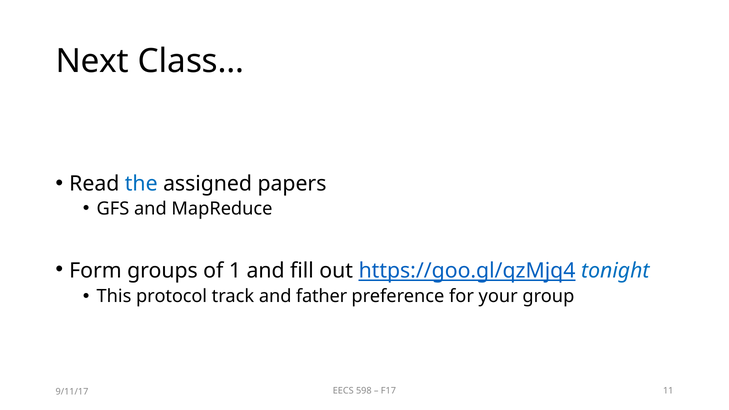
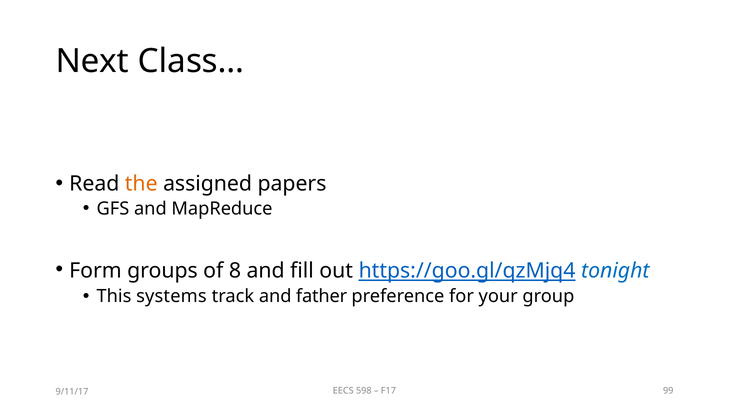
the colour: blue -> orange
1: 1 -> 8
protocol: protocol -> systems
11: 11 -> 99
